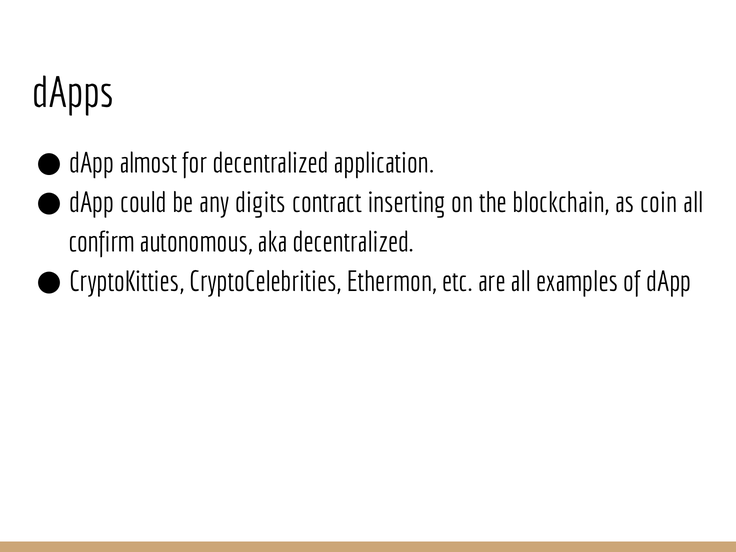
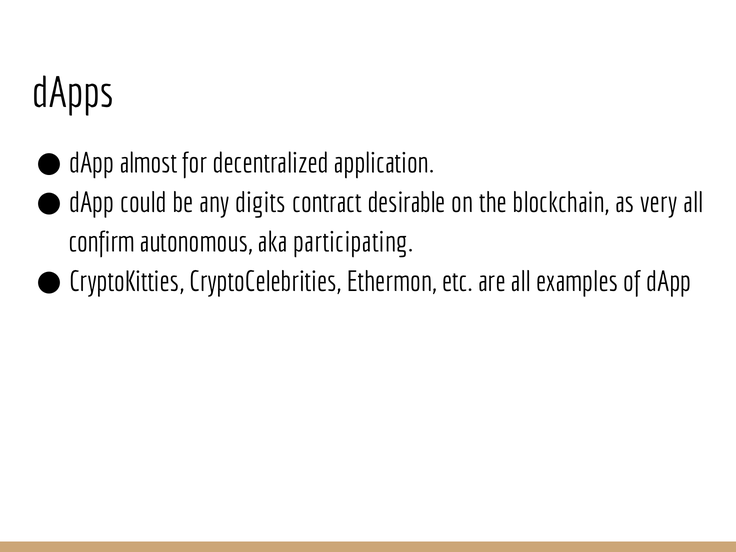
inserting: inserting -> desirable
coin: coin -> very
aka decentralized: decentralized -> participating
